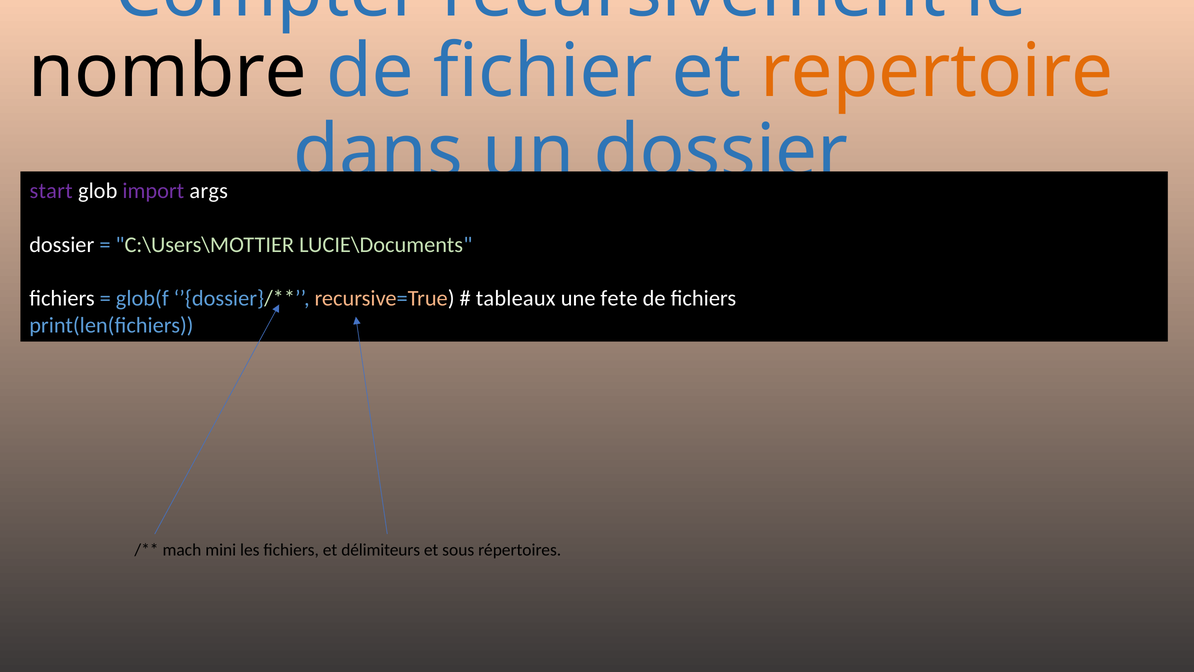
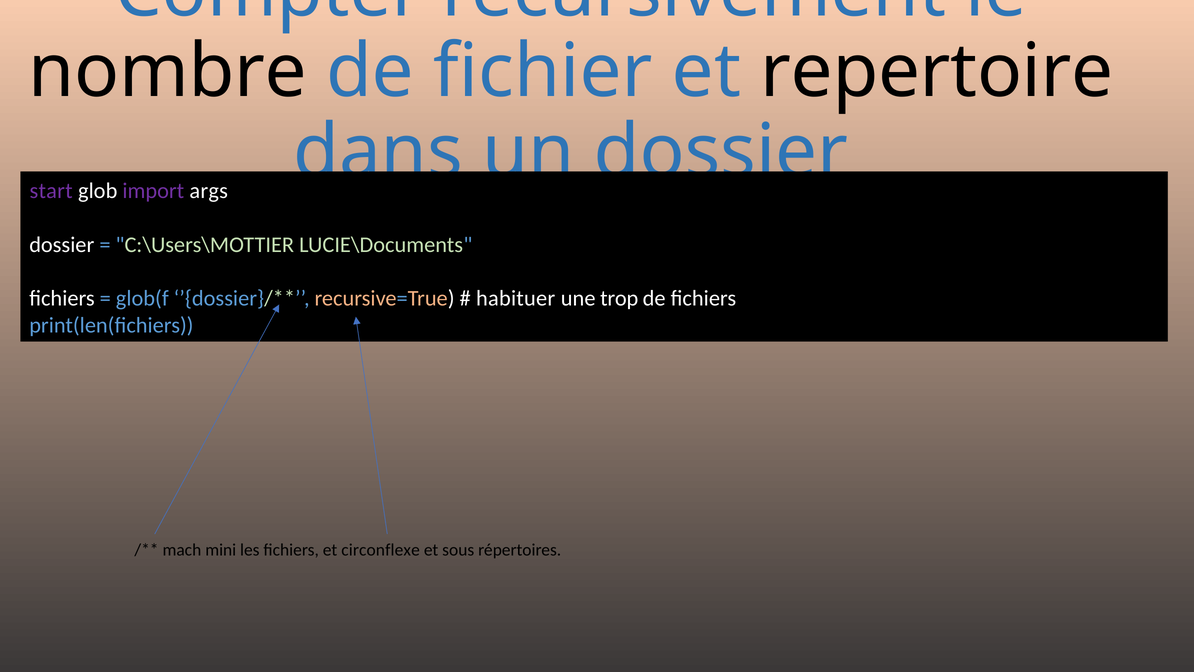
repertoire colour: orange -> black
tableaux: tableaux -> habituer
fete: fete -> trop
délimiteurs: délimiteurs -> circonflexe
